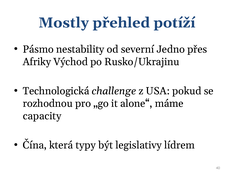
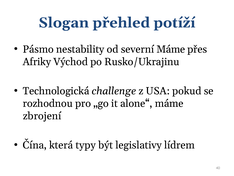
Mostly: Mostly -> Slogan
severní Jedno: Jedno -> Máme
capacity: capacity -> zbrojení
